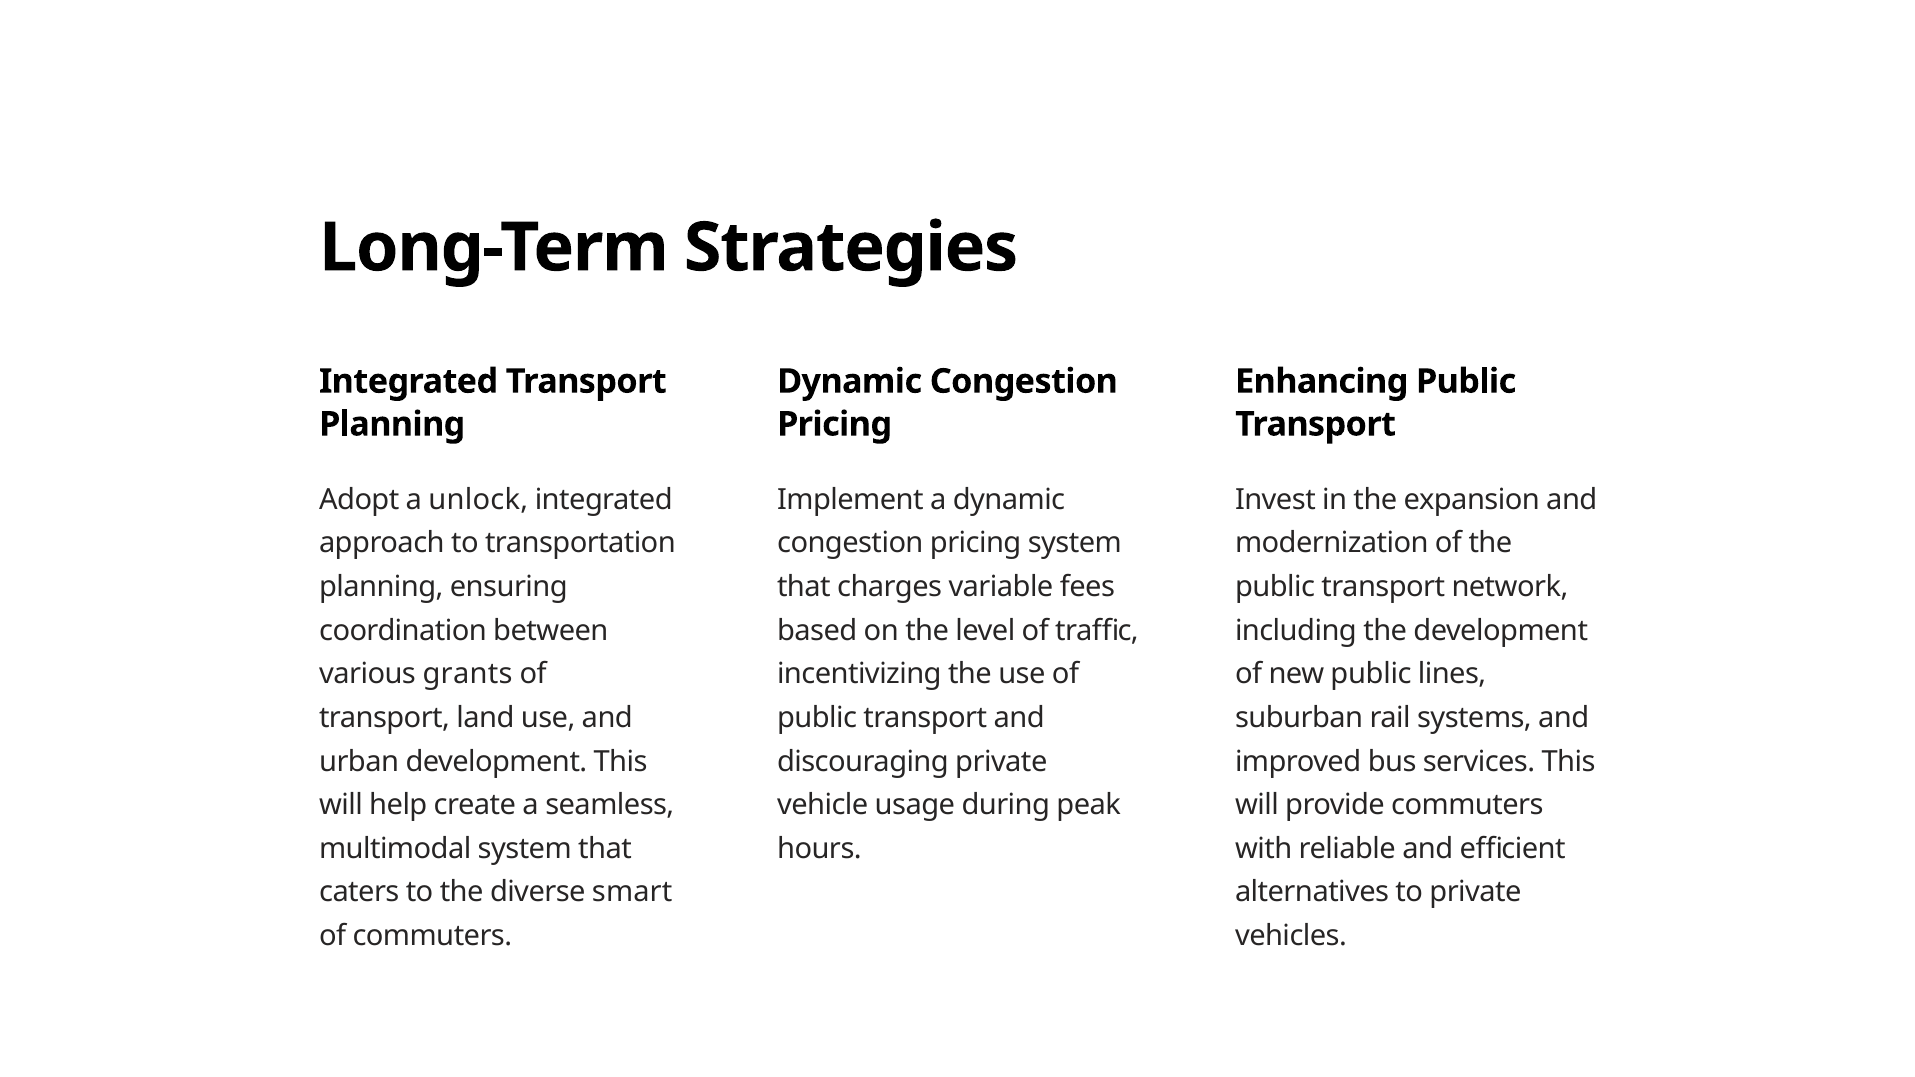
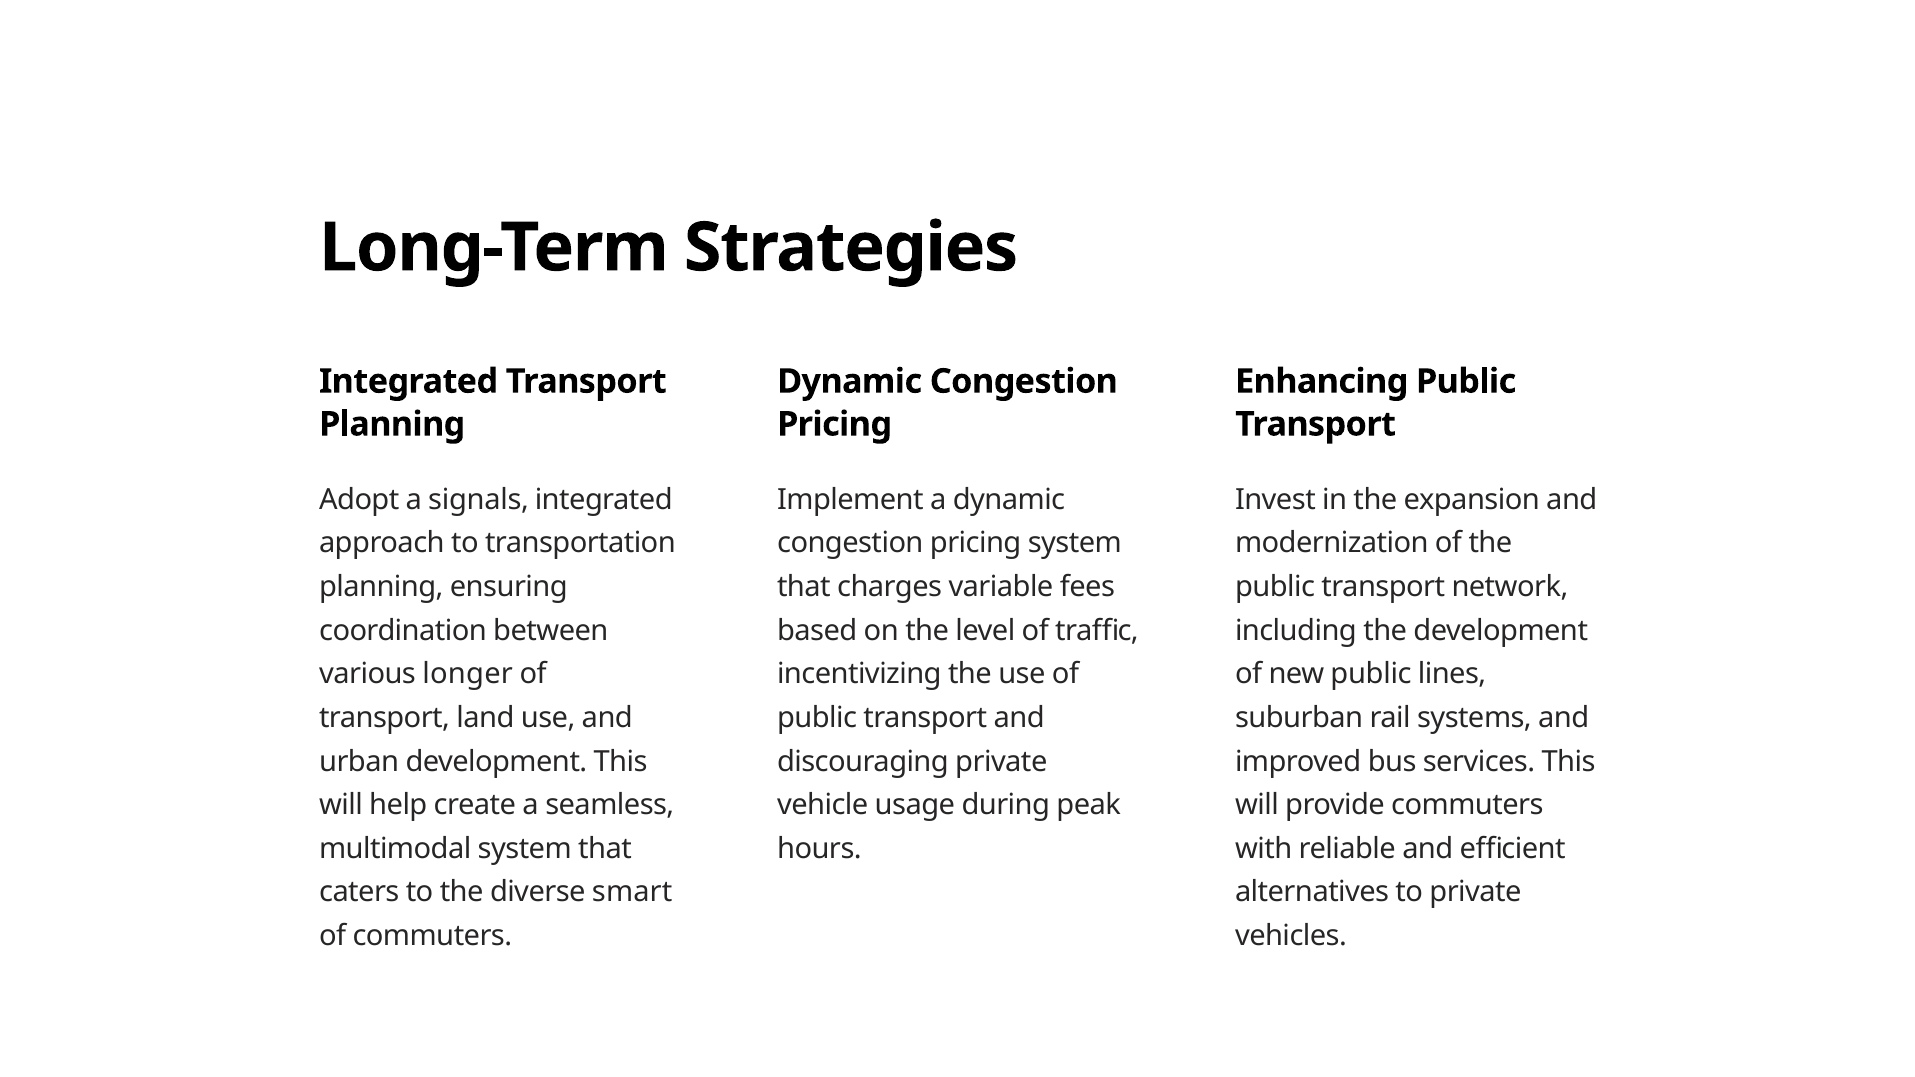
unlock: unlock -> signals
grants: grants -> longer
